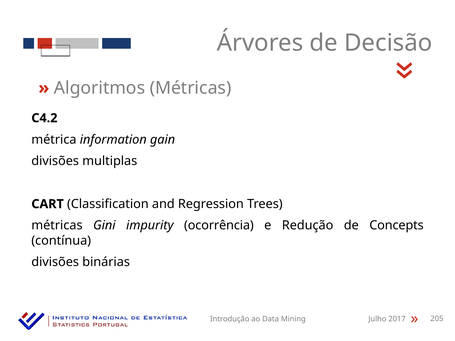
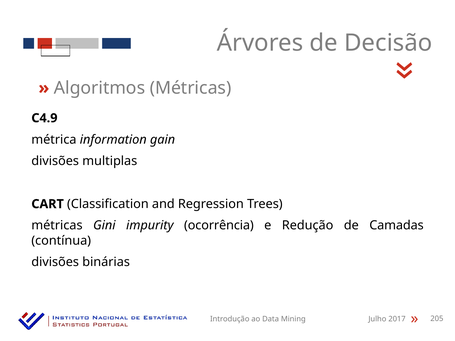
C4.2: C4.2 -> C4.9
Concepts: Concepts -> Camadas
